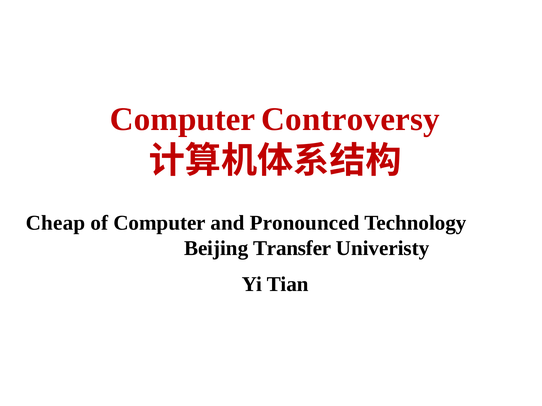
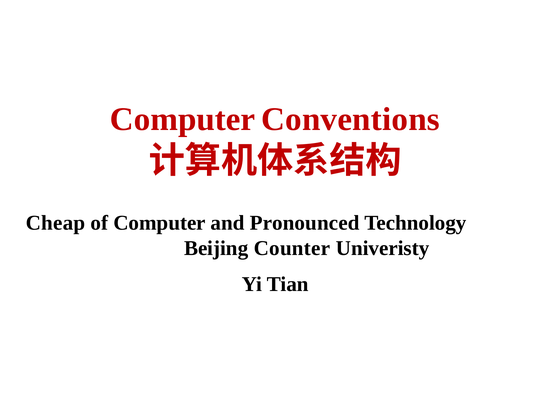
Controversy: Controversy -> Conventions
Transfer: Transfer -> Counter
